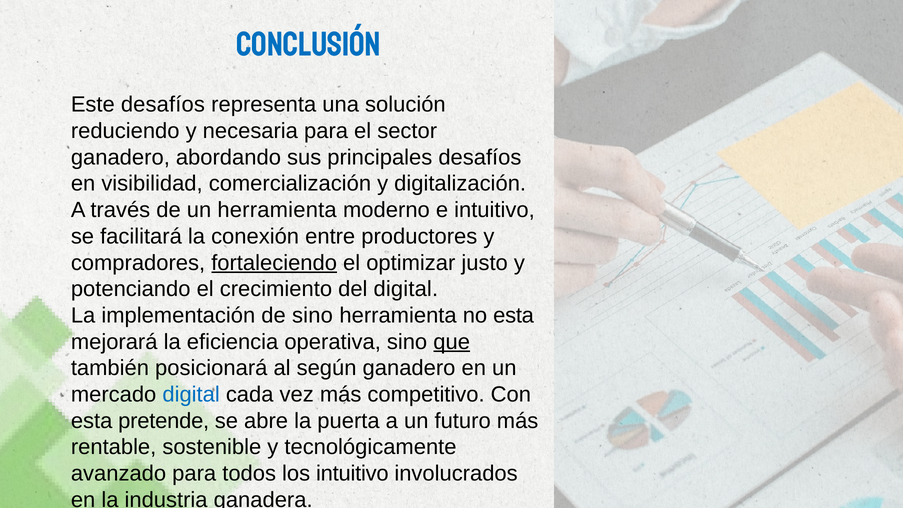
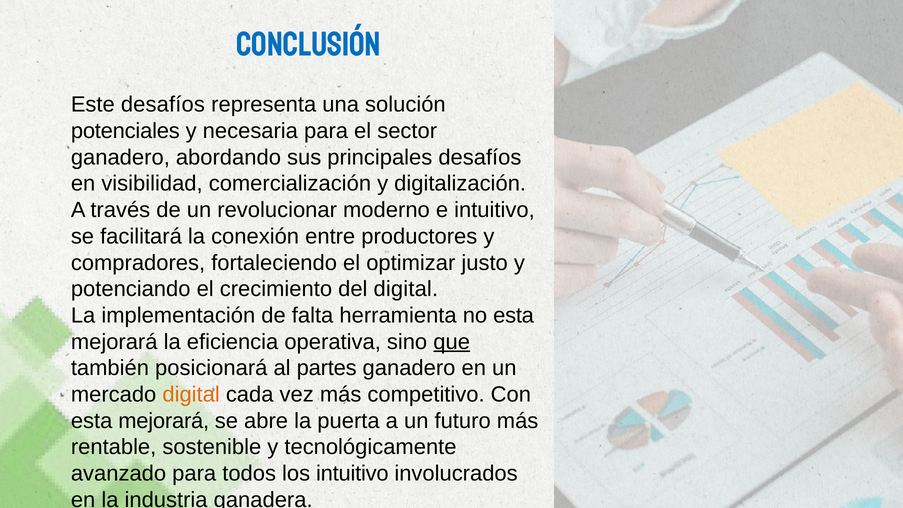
reduciendo: reduciendo -> potenciales
un herramienta: herramienta -> revolucionar
fortaleciendo underline: present -> none
de sino: sino -> falta
según: según -> partes
digital at (191, 394) colour: blue -> orange
pretende at (164, 421): pretende -> mejorará
